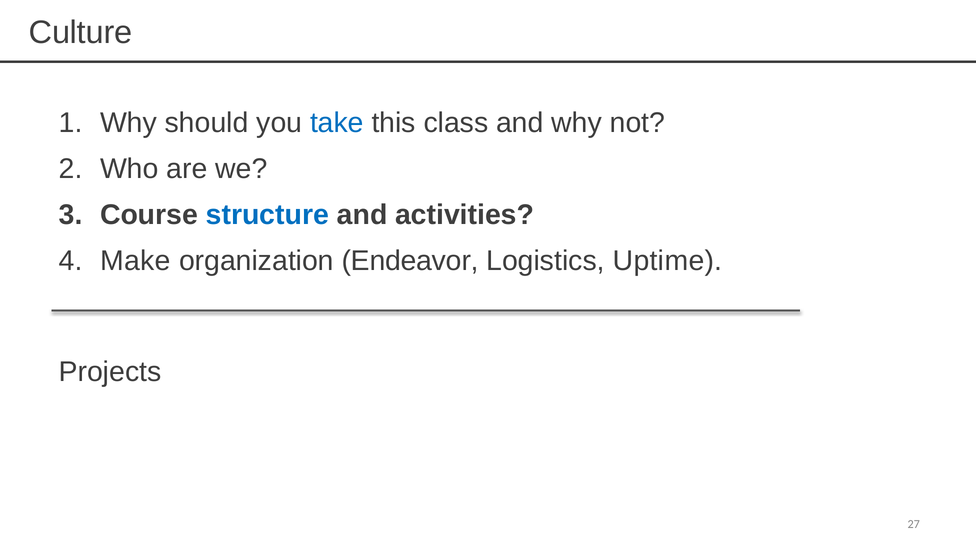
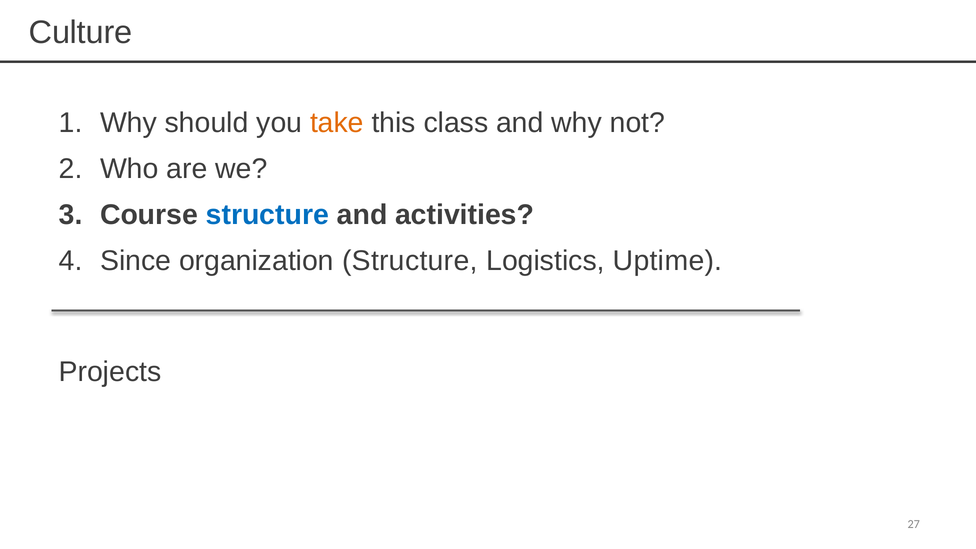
take colour: blue -> orange
Make: Make -> Since
organization Endeavor: Endeavor -> Structure
